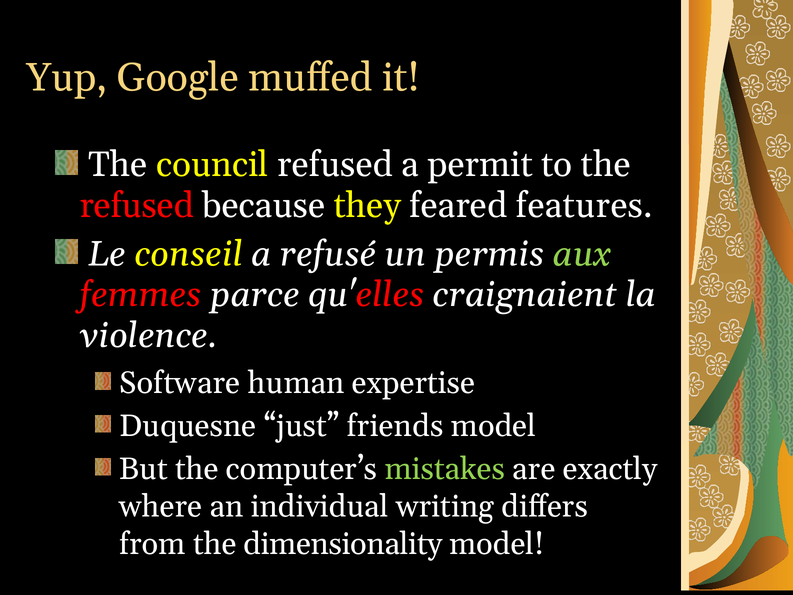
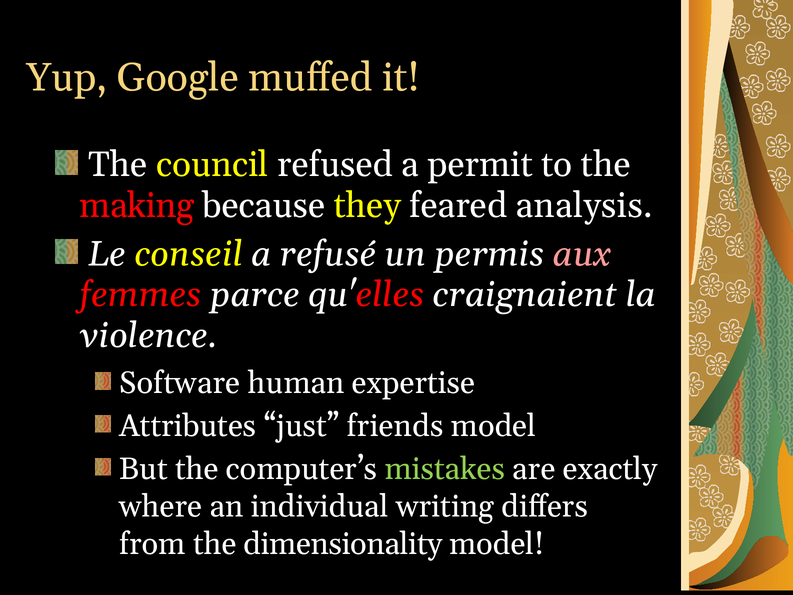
refused at (137, 205): refused -> making
features: features -> analysis
aux colour: light green -> pink
Duquesne: Duquesne -> Attributes
